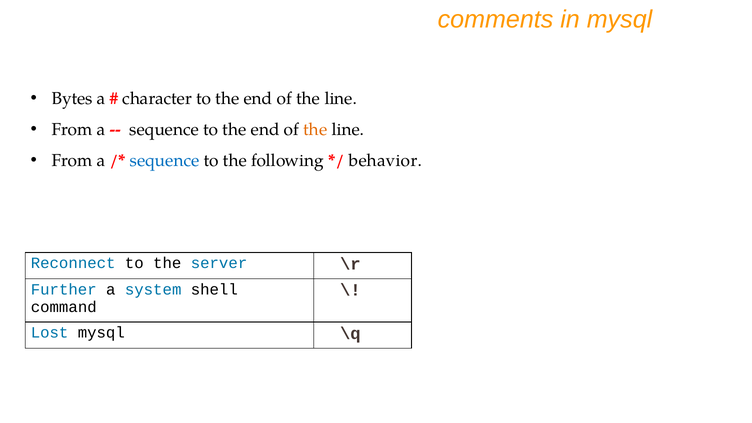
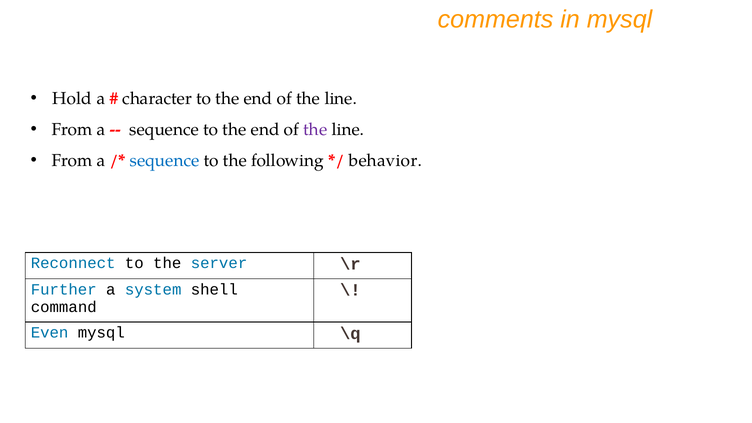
Bytes: Bytes -> Hold
the at (315, 129) colour: orange -> purple
Lost: Lost -> Even
